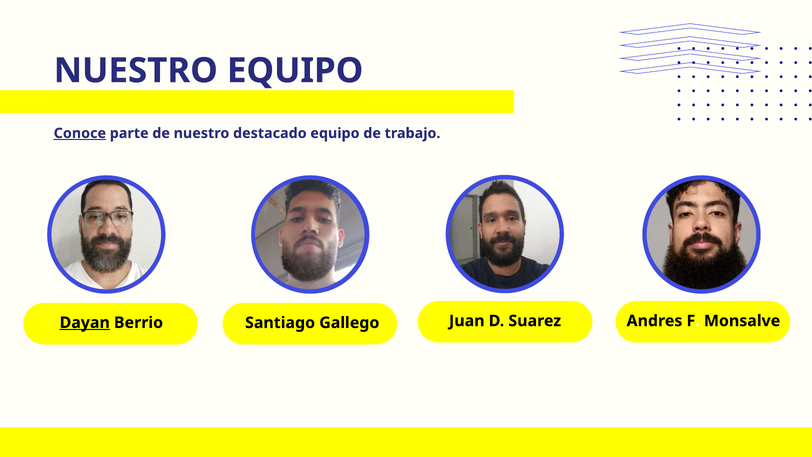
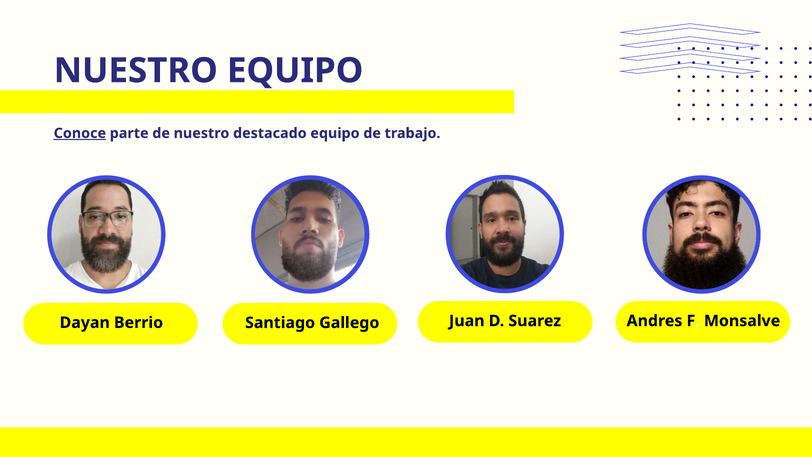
Dayan underline: present -> none
